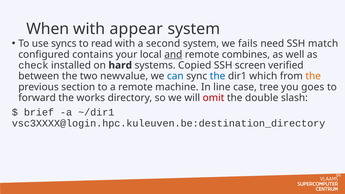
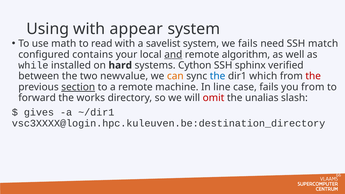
When: When -> Using
syncs: syncs -> math
second: second -> savelist
combines: combines -> algorithm
check: check -> while
Copied: Copied -> Cython
screen: screen -> sphinx
can colour: blue -> orange
the at (313, 76) colour: orange -> red
section underline: none -> present
case tree: tree -> fails
you goes: goes -> from
double: double -> unalias
brief: brief -> gives
